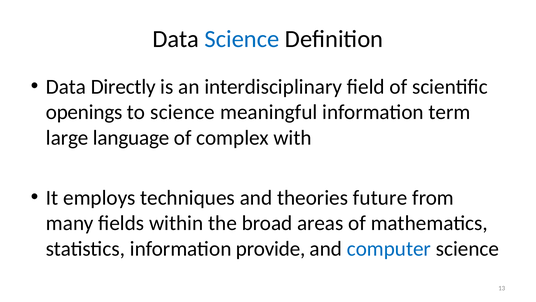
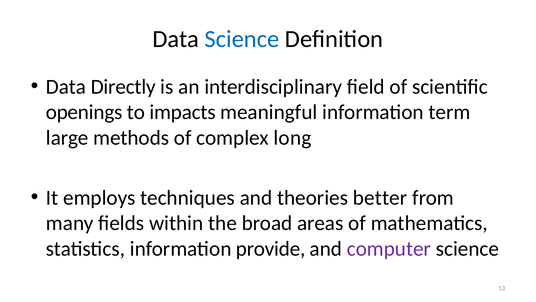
to science: science -> impacts
language: language -> methods
with: with -> long
future: future -> better
computer colour: blue -> purple
